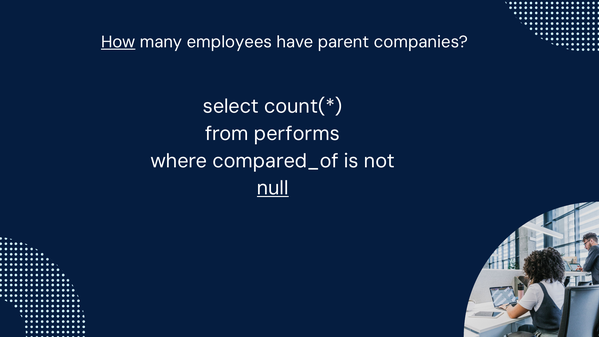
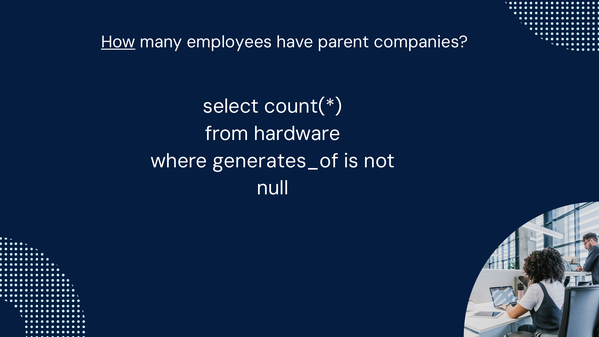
performs: performs -> hardware
compared_of: compared_of -> generates_of
null underline: present -> none
